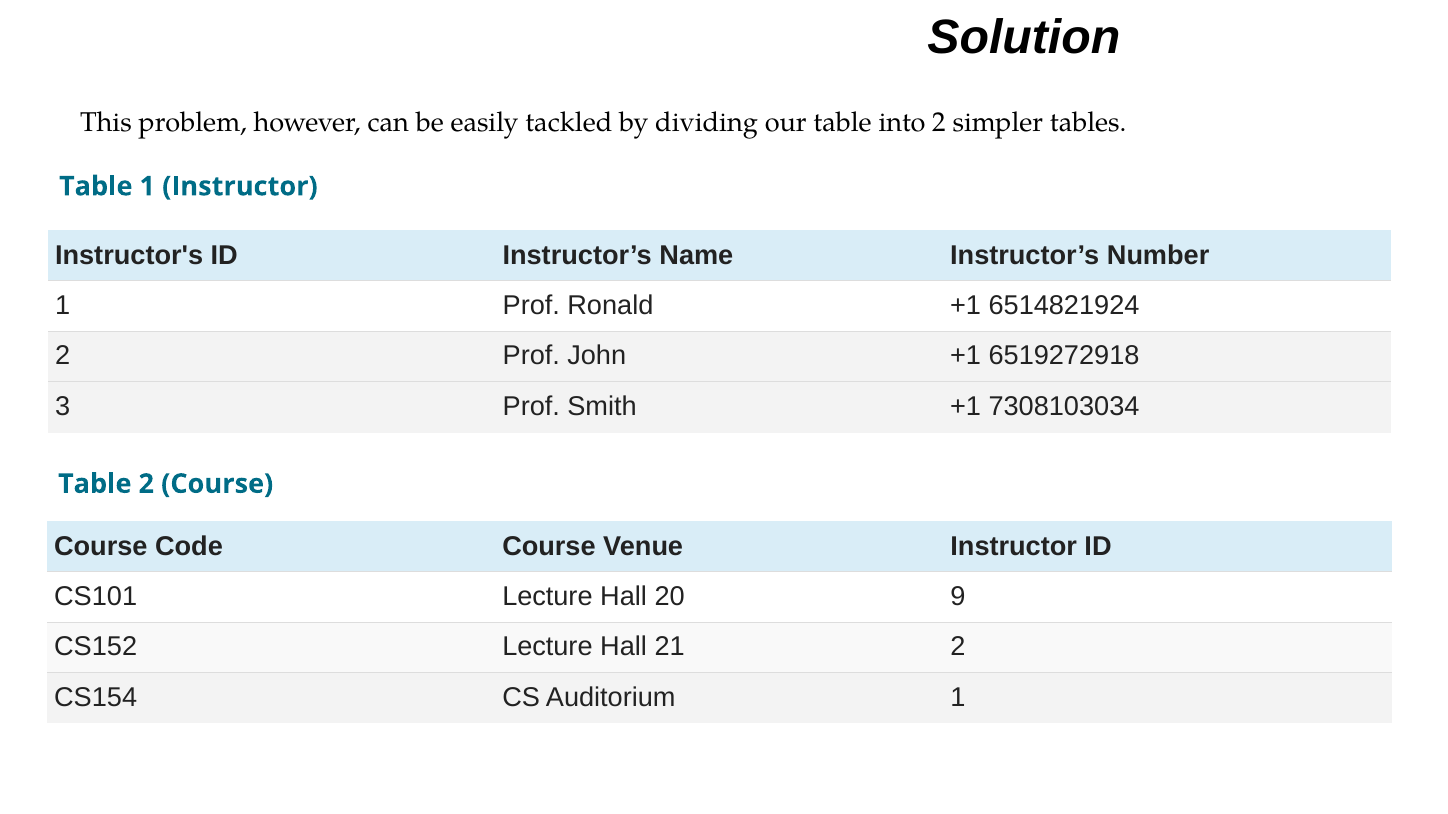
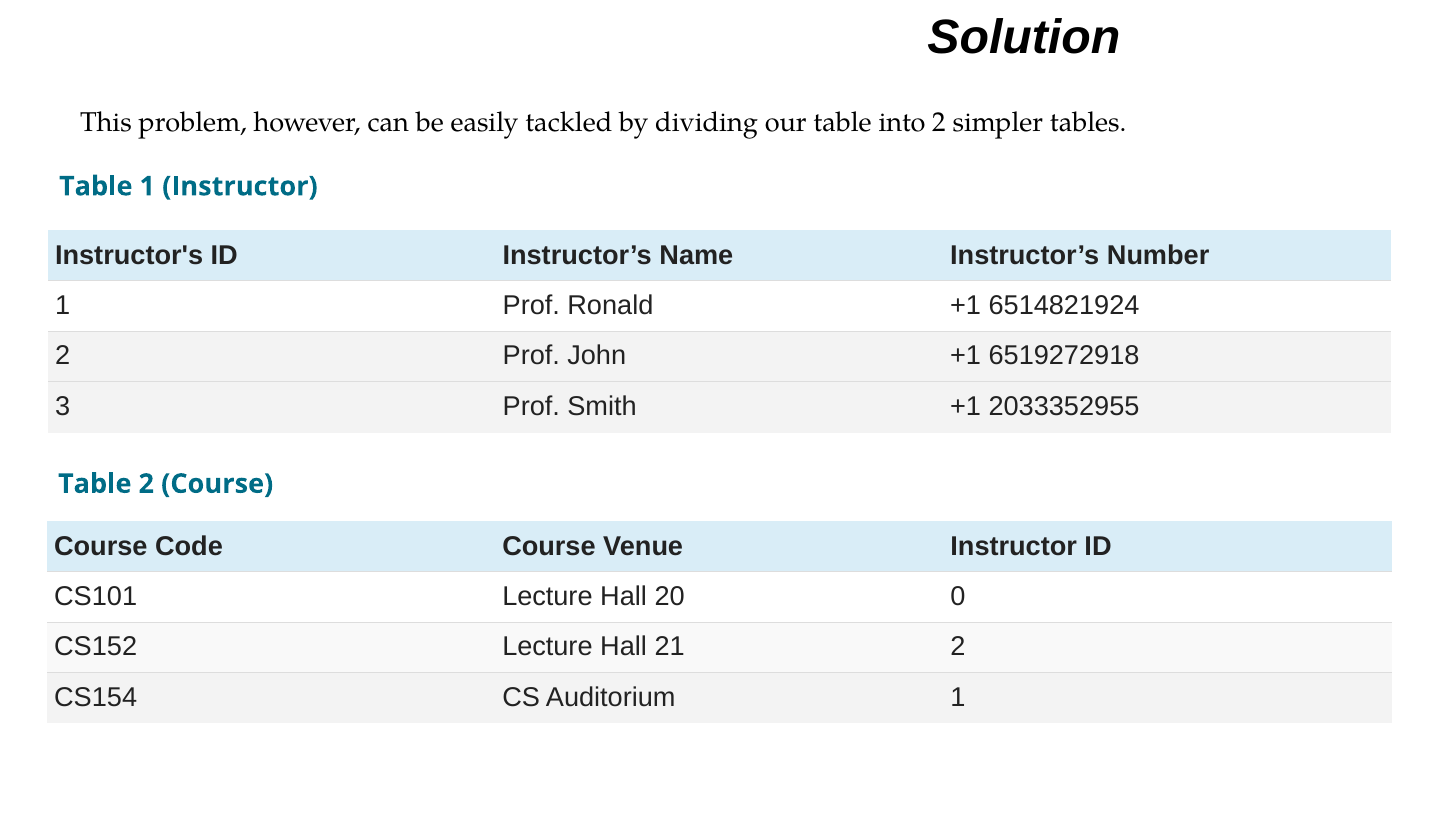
7308103034: 7308103034 -> 2033352955
9: 9 -> 0
